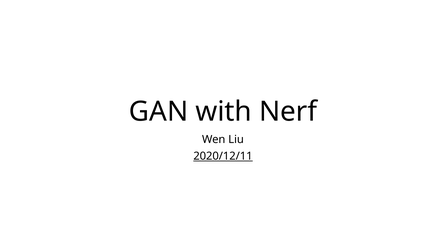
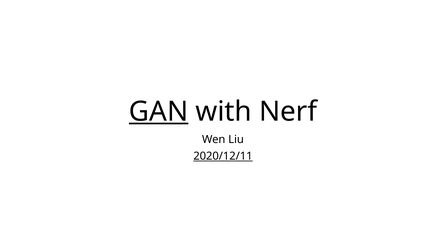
GAN underline: none -> present
